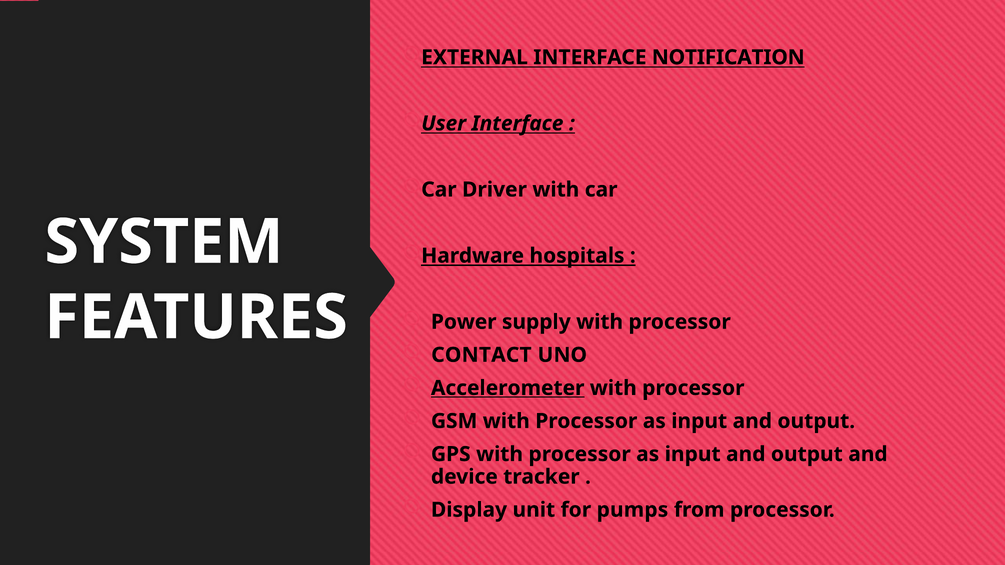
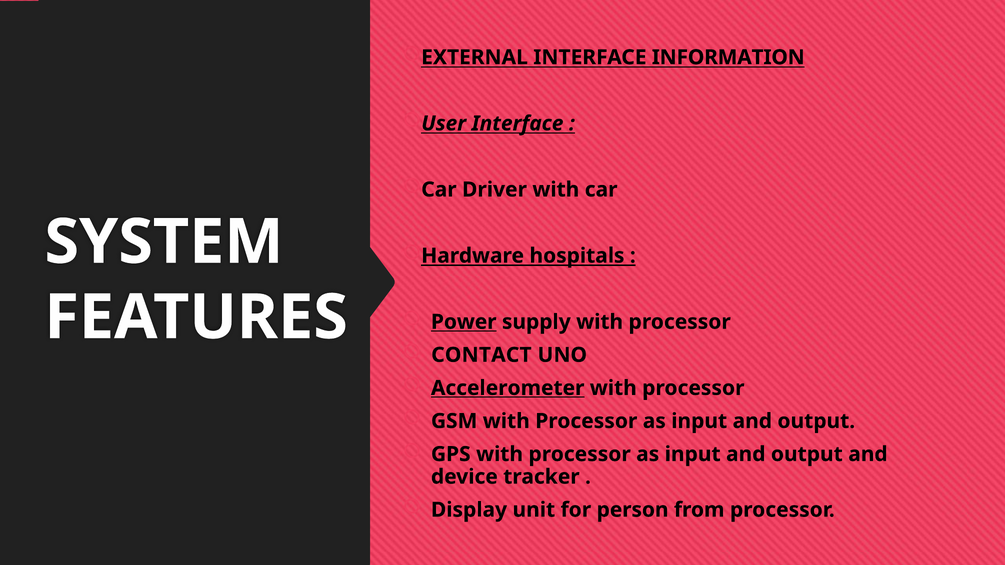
NOTIFICATION: NOTIFICATION -> INFORMATION
Power underline: none -> present
pumps: pumps -> person
